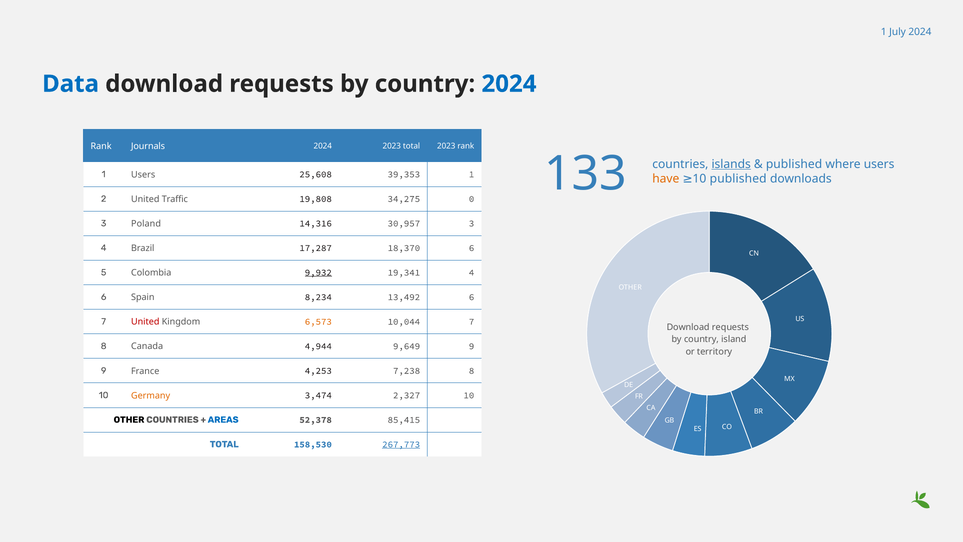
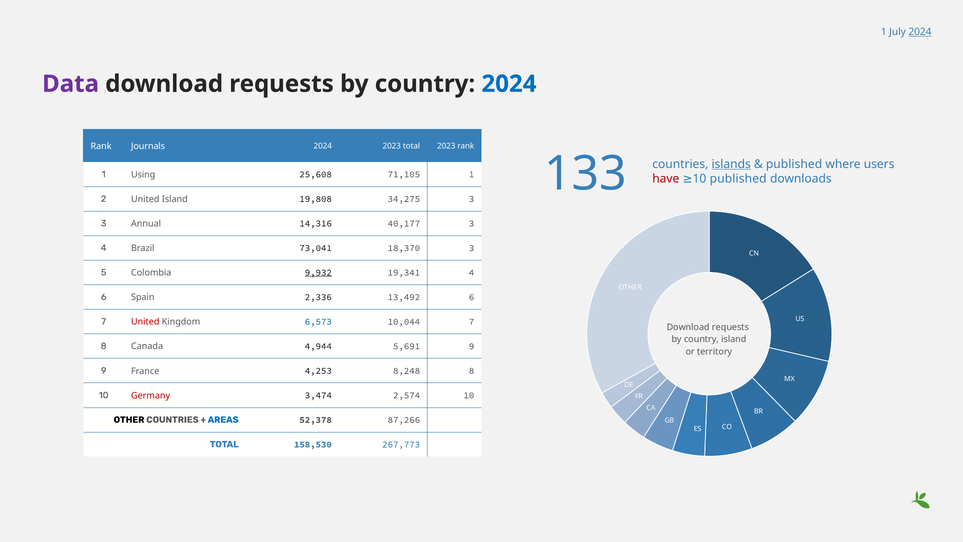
2024 at (920, 32) underline: none -> present
Data colour: blue -> purple
1 Users: Users -> Using
39,353: 39,353 -> 71,105
have colour: orange -> red
United Traffic: Traffic -> Island
34,275 0: 0 -> 3
Poland: Poland -> Annual
30,957: 30,957 -> 40,177
17,287: 17,287 -> 73,041
18,370 6: 6 -> 3
8,234: 8,234 -> 2,336
6,573 colour: orange -> blue
9,649: 9,649 -> 5,691
7,238: 7,238 -> 8,248
Germany colour: orange -> red
2,327: 2,327 -> 2,574
85,415: 85,415 -> 87,266
267,773 underline: present -> none
